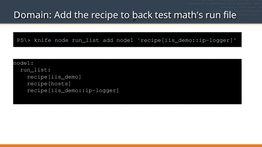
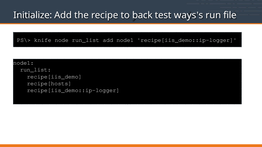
Domain: Domain -> Initialize
math: math -> ways
